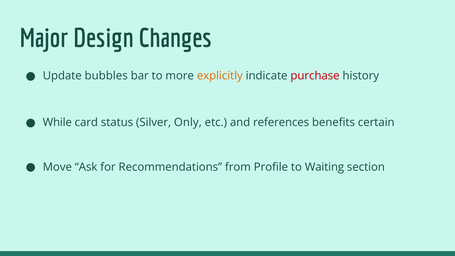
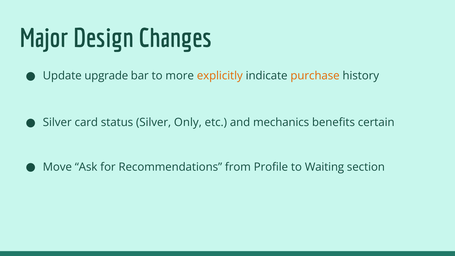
bubbles: bubbles -> upgrade
purchase colour: red -> orange
While at (57, 122): While -> Silver
references: references -> mechanics
